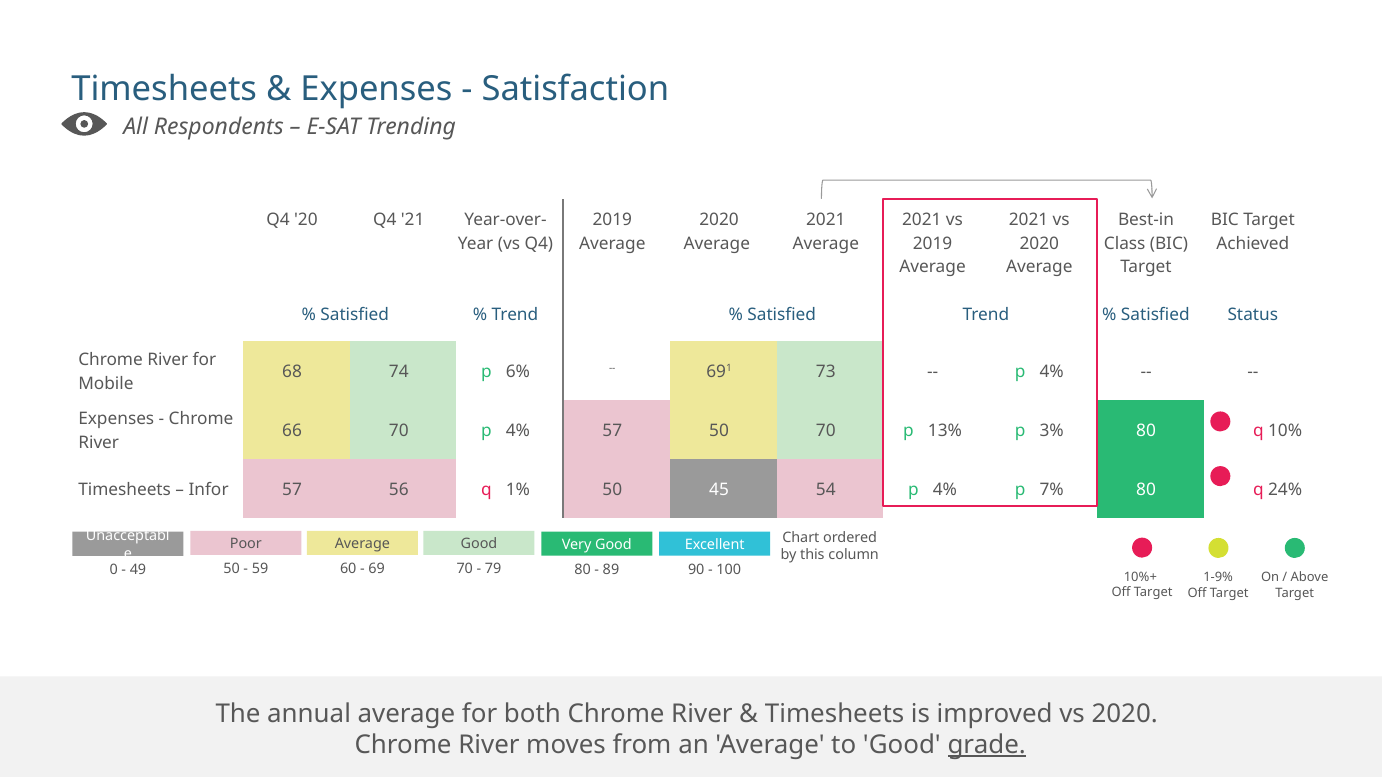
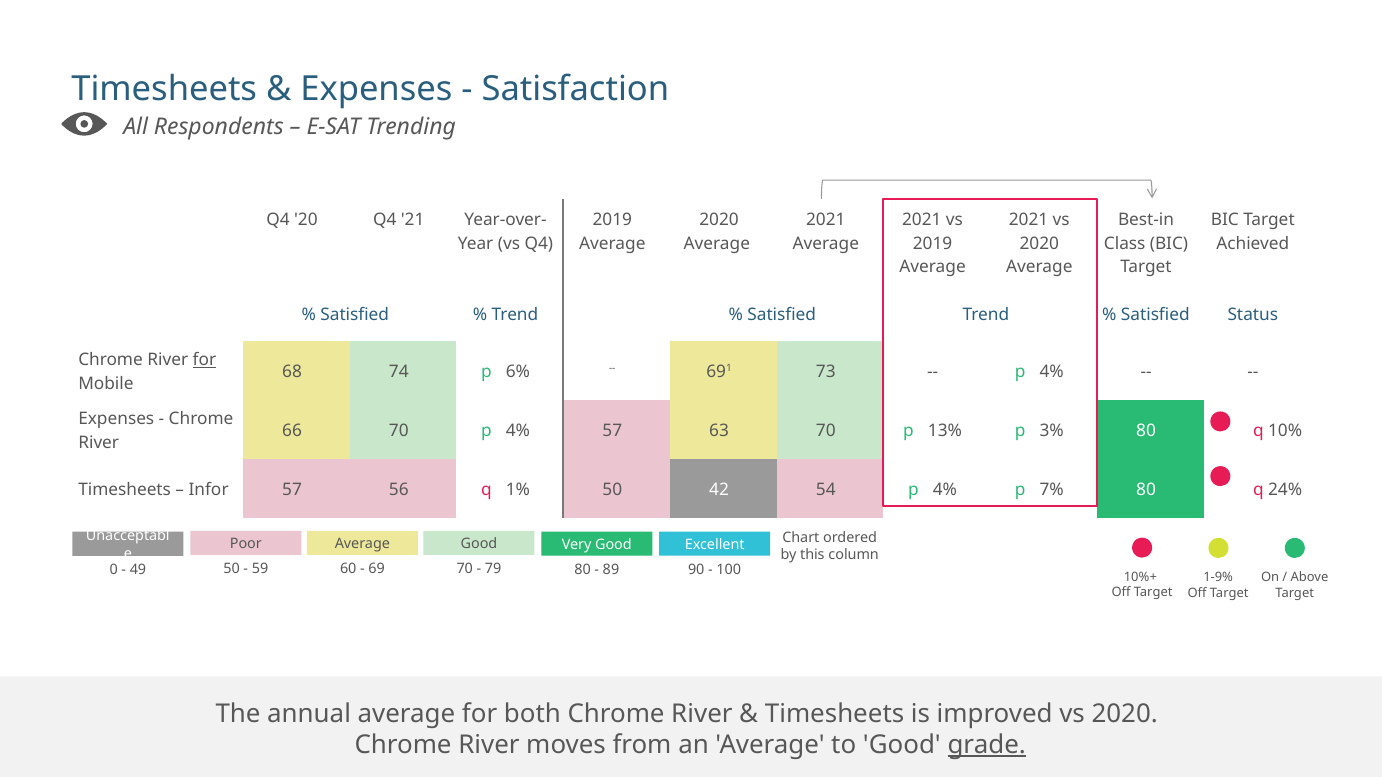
for at (204, 360) underline: none -> present
57 50: 50 -> 63
45: 45 -> 42
